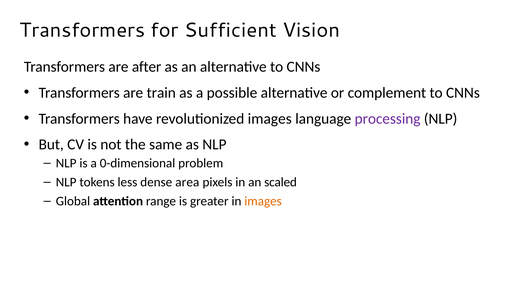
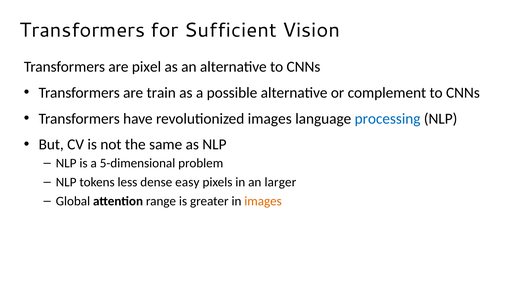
after: after -> pixel
processing colour: purple -> blue
0-dimensional: 0-dimensional -> 5-dimensional
area: area -> easy
scaled: scaled -> larger
